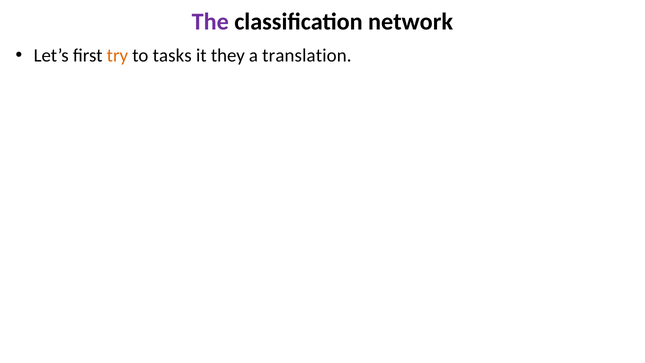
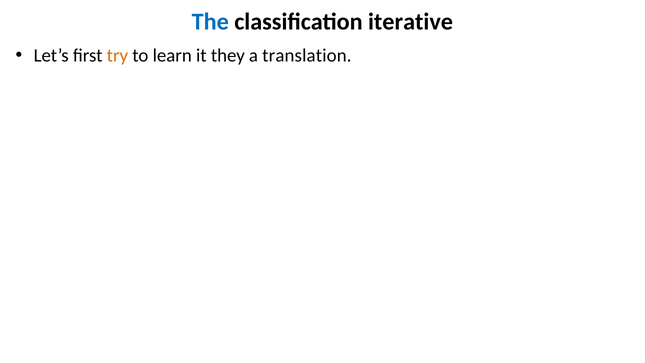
The colour: purple -> blue
network: network -> iterative
tasks: tasks -> learn
